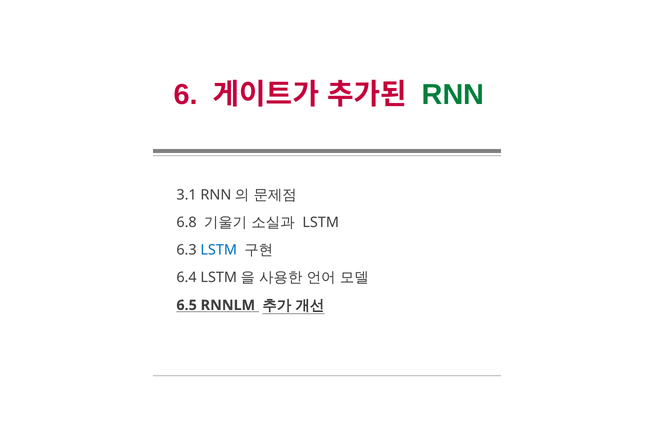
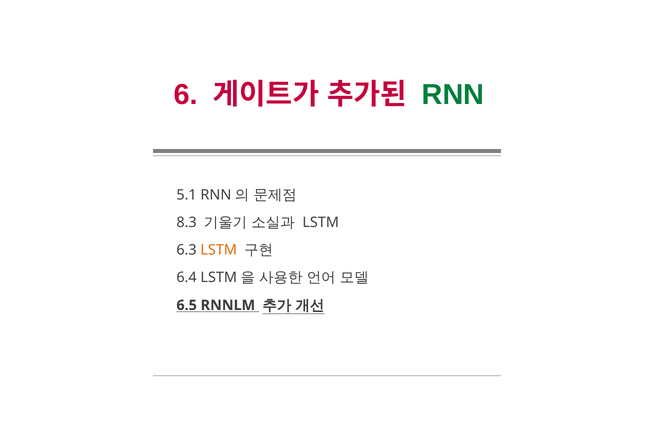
3.1: 3.1 -> 5.1
6.8: 6.8 -> 8.3
LSTM at (219, 250) colour: blue -> orange
